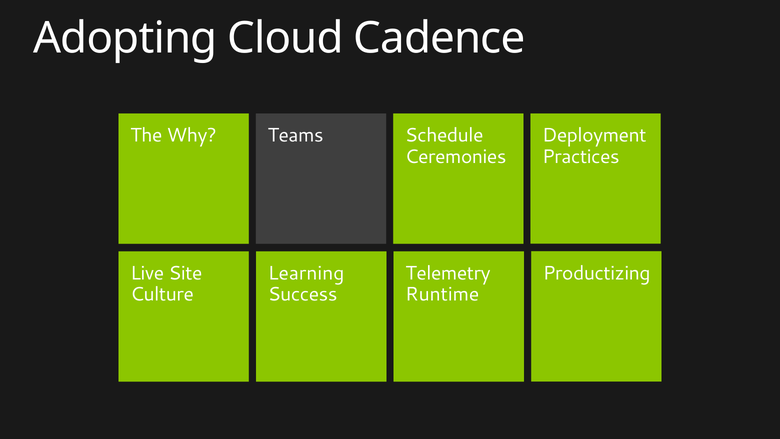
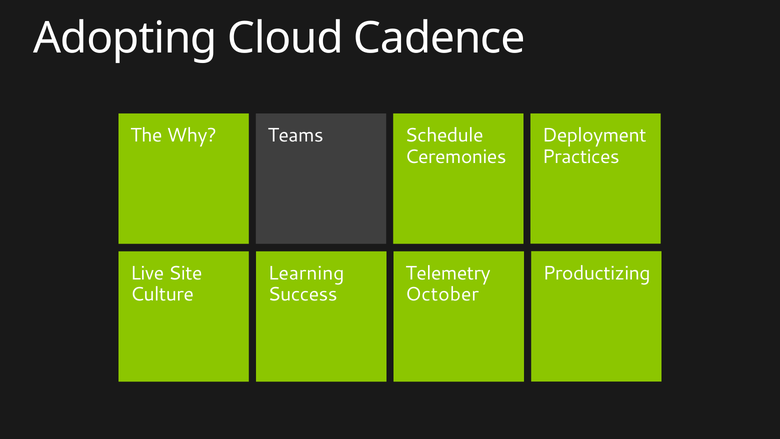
Runtime: Runtime -> October
